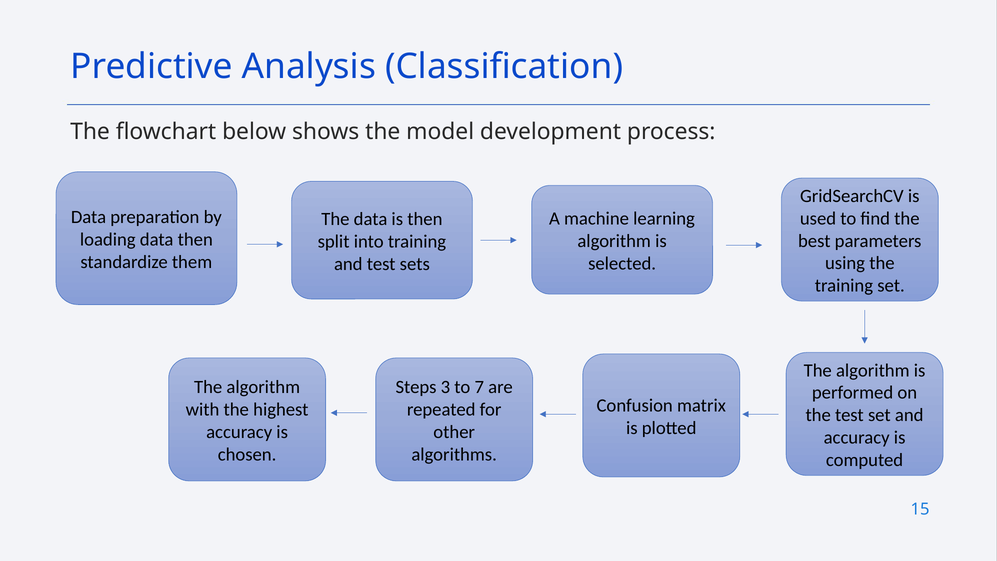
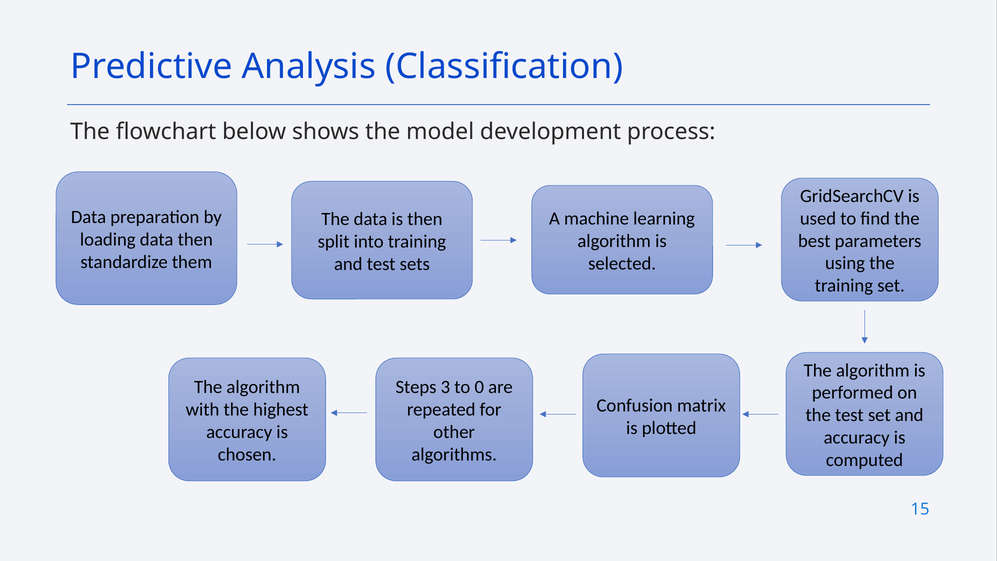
7: 7 -> 0
